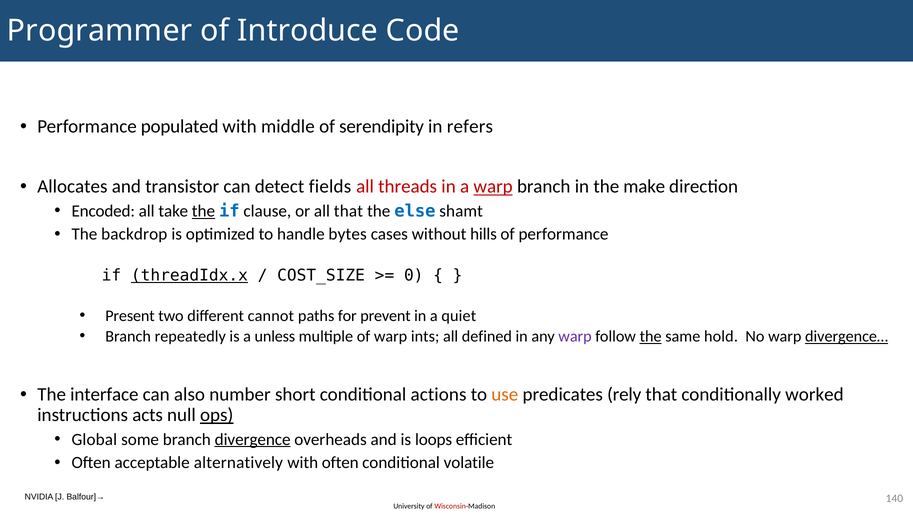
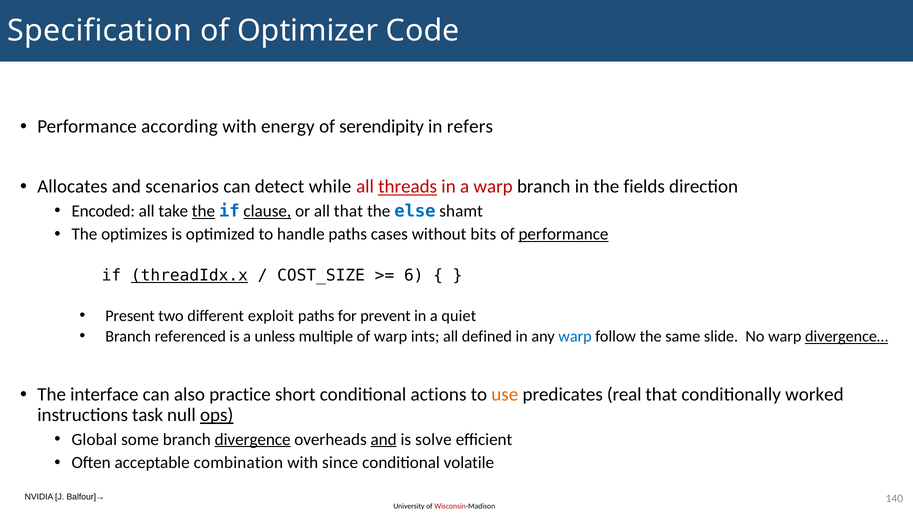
Programmer: Programmer -> Specification
Introduce: Introduce -> Optimizer
populated: populated -> according
middle: middle -> energy
transistor: transistor -> scenarios
fields: fields -> while
threads underline: none -> present
warp at (493, 187) underline: present -> none
make: make -> fields
clause underline: none -> present
backdrop: backdrop -> optimizes
handle bytes: bytes -> paths
hills: hills -> bits
performance at (563, 234) underline: none -> present
0: 0 -> 6
cannot: cannot -> exploit
repeatedly: repeatedly -> referenced
warp at (575, 337) colour: purple -> blue
the at (651, 337) underline: present -> none
hold: hold -> slide
number: number -> practice
rely: rely -> real
acts: acts -> task
and at (384, 440) underline: none -> present
loops: loops -> solve
alternatively: alternatively -> combination
with often: often -> since
